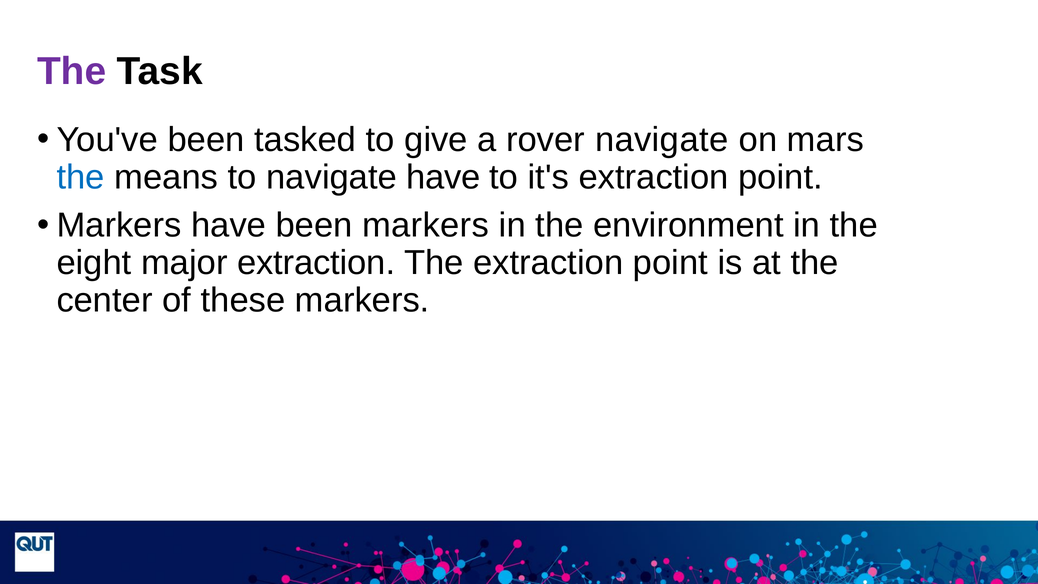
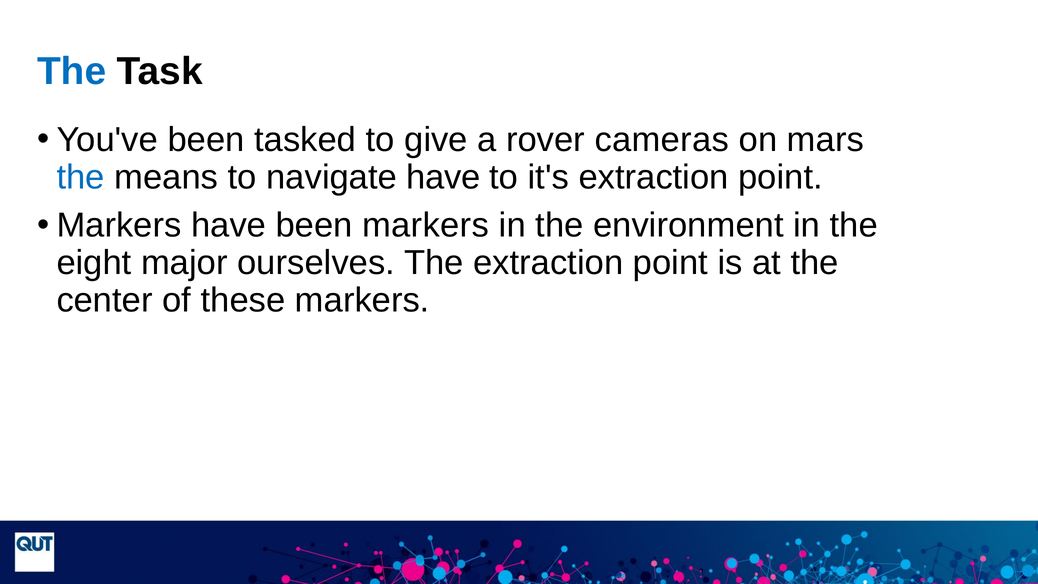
The at (72, 71) colour: purple -> blue
rover navigate: navigate -> cameras
major extraction: extraction -> ourselves
